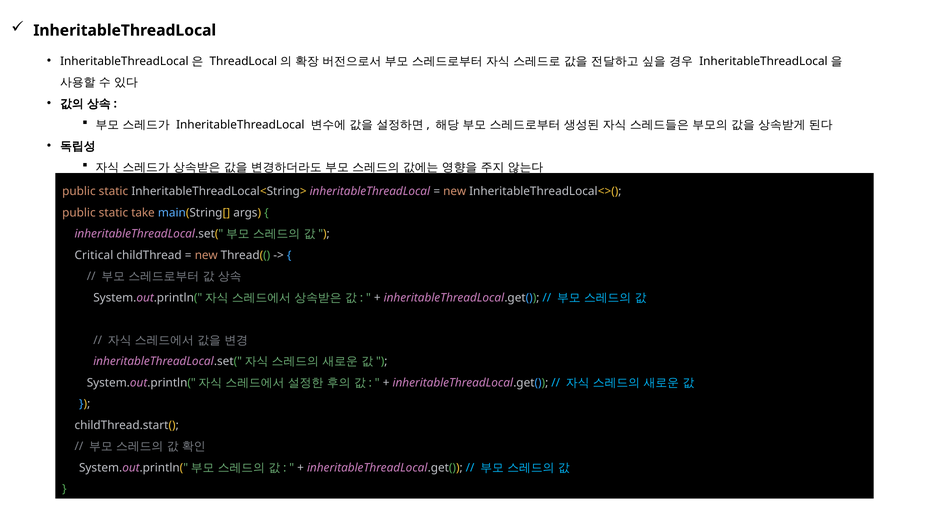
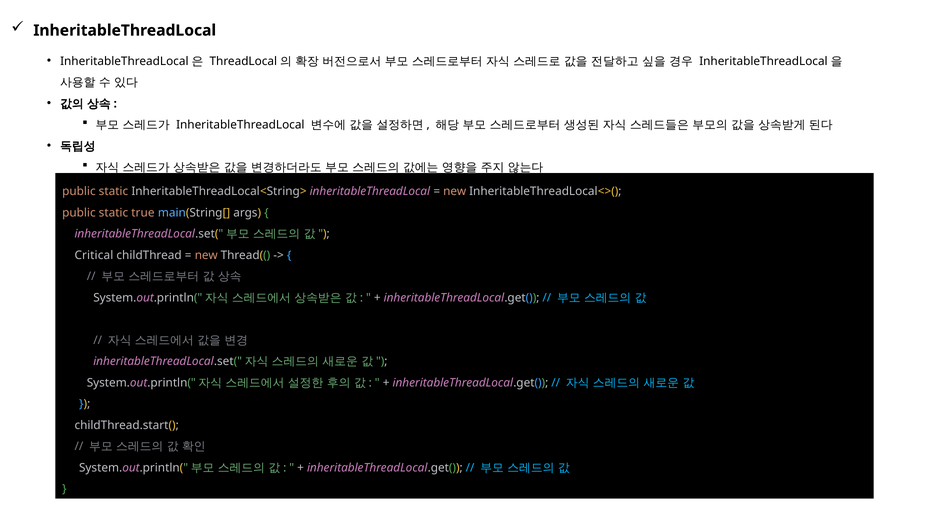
take: take -> true
